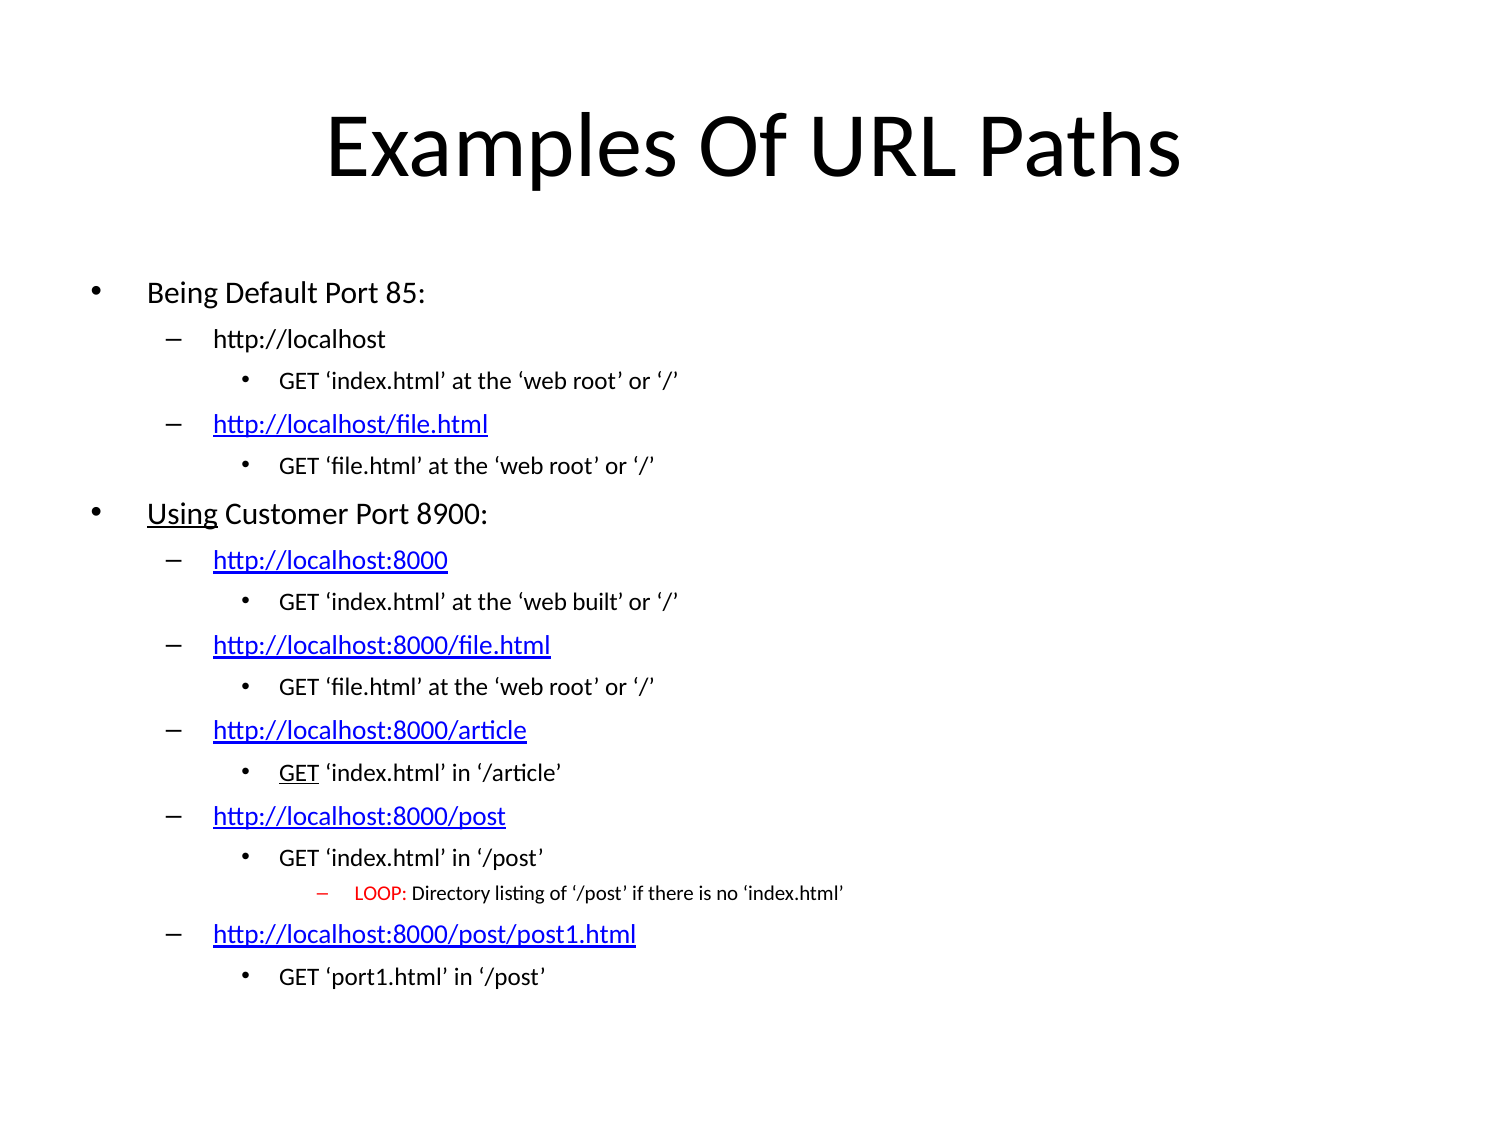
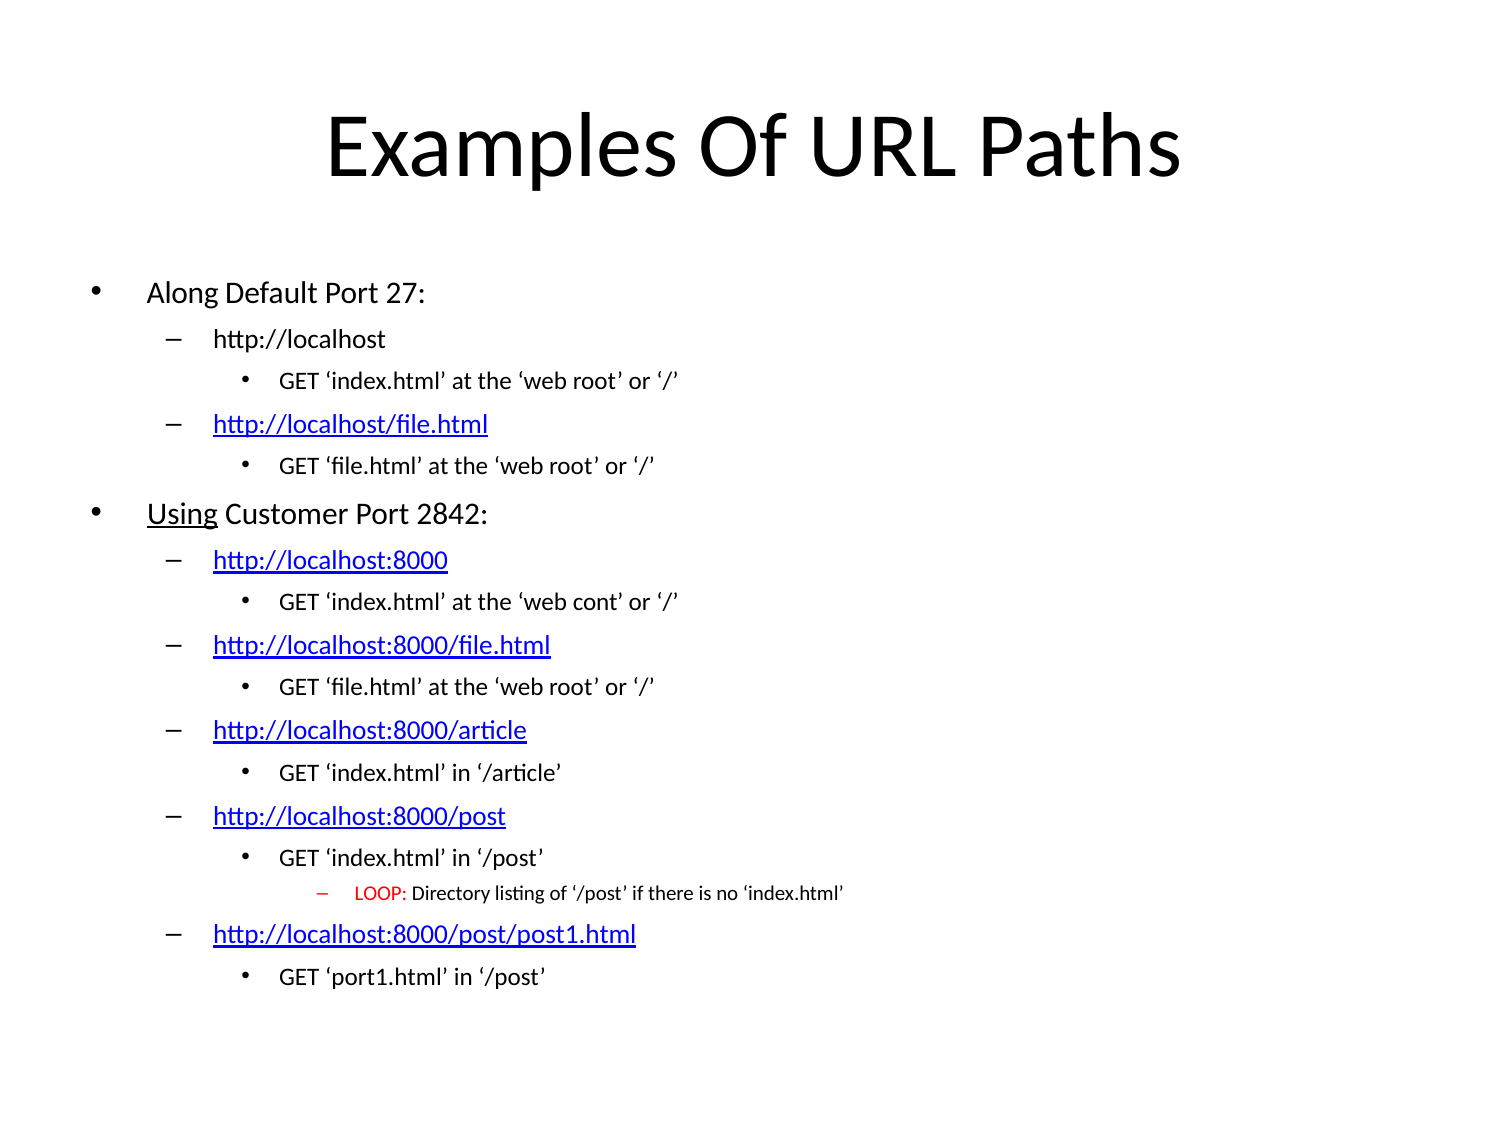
Being: Being -> Along
85: 85 -> 27
8900: 8900 -> 2842
built: built -> cont
GET at (299, 773) underline: present -> none
